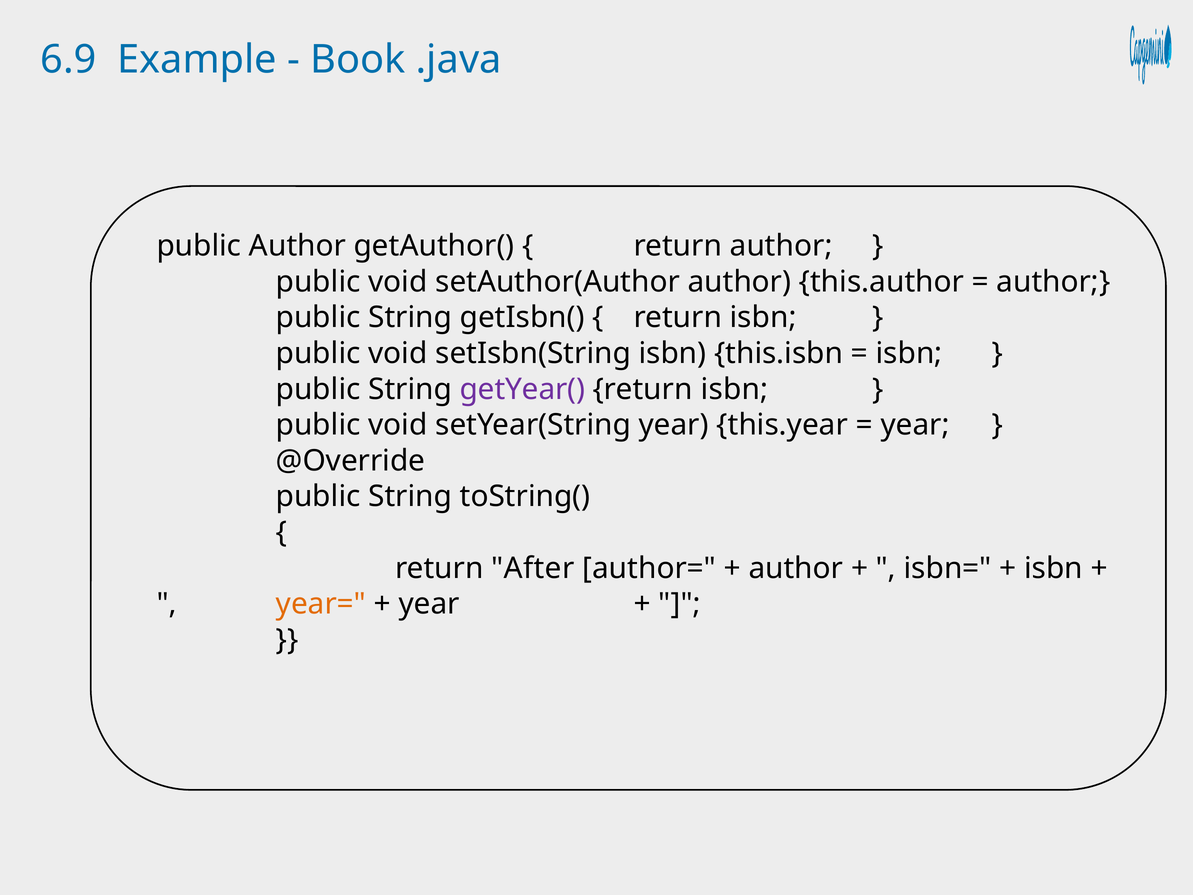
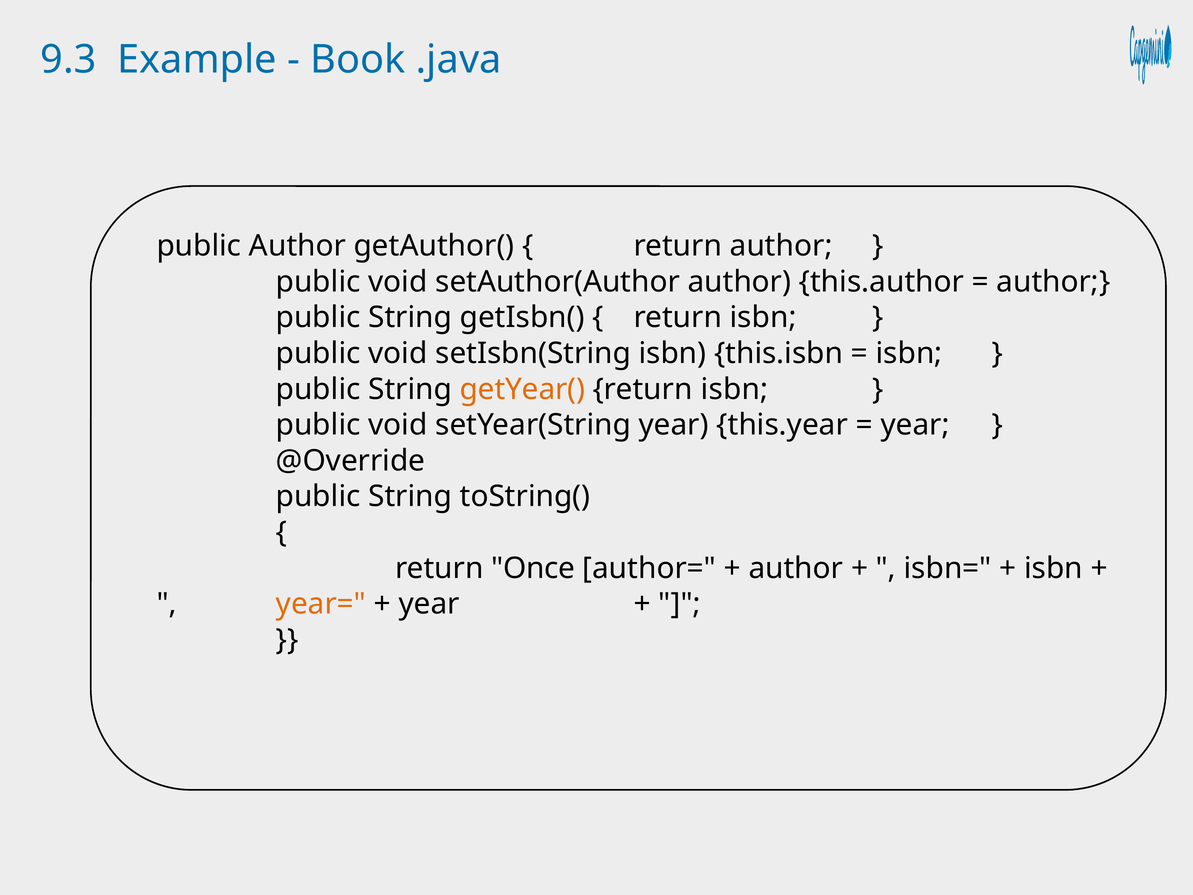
6.9: 6.9 -> 9.3
getYear( colour: purple -> orange
After: After -> Once
